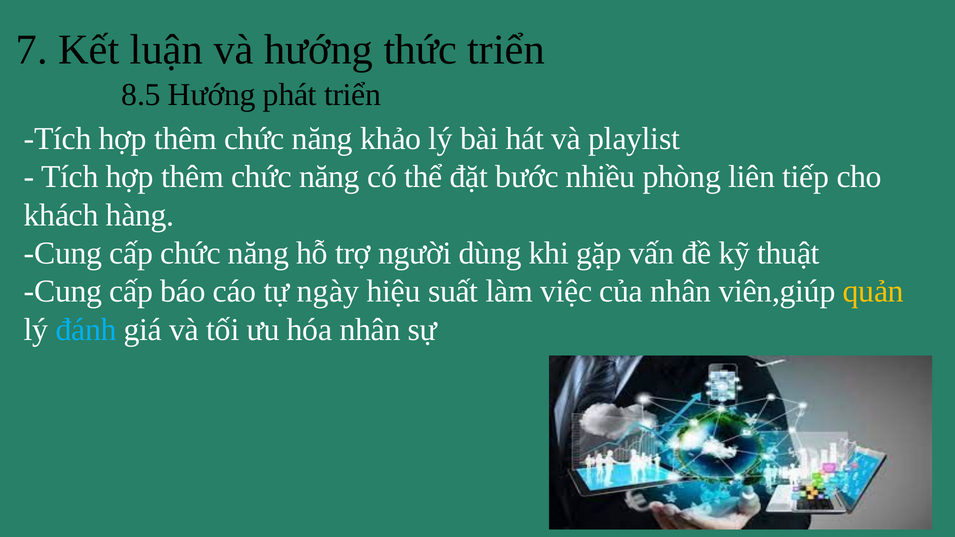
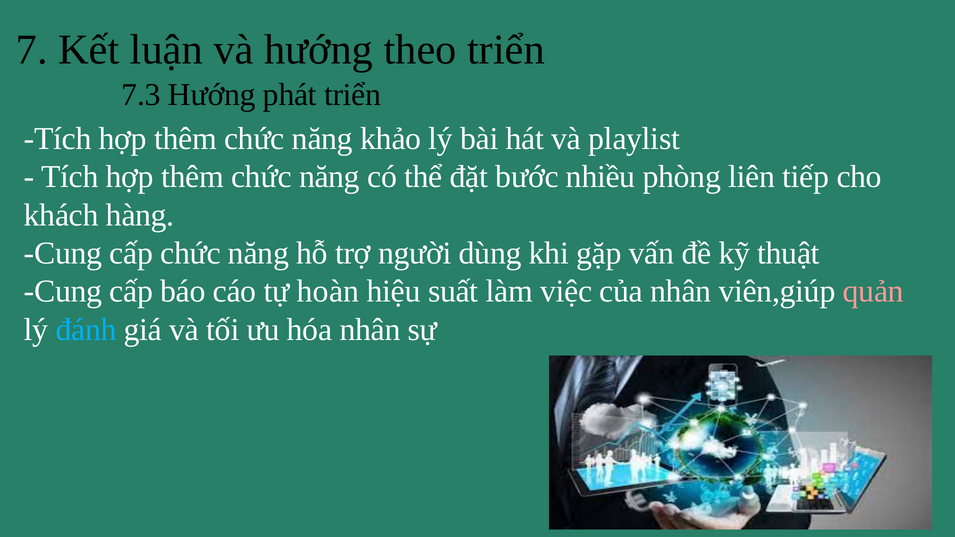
thức: thức -> theo
8.5: 8.5 -> 7.3
ngày: ngày -> hoàn
quản colour: yellow -> pink
